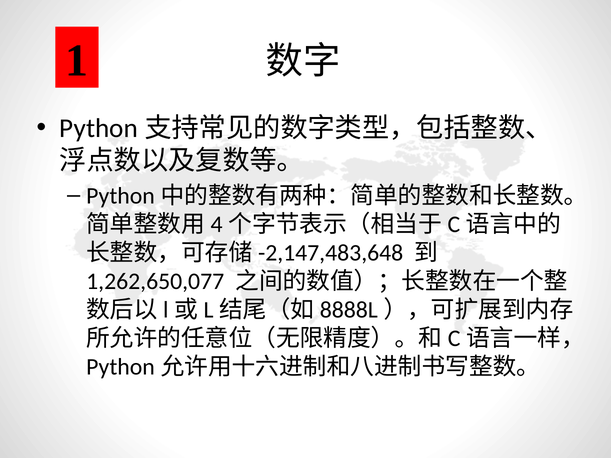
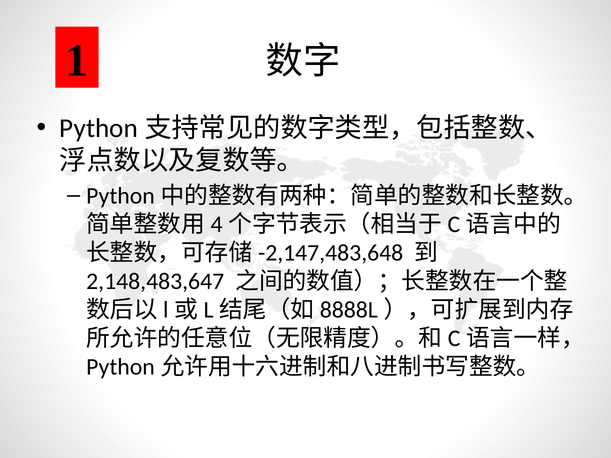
1,262,650,077: 1,262,650,077 -> 2,148,483,647
